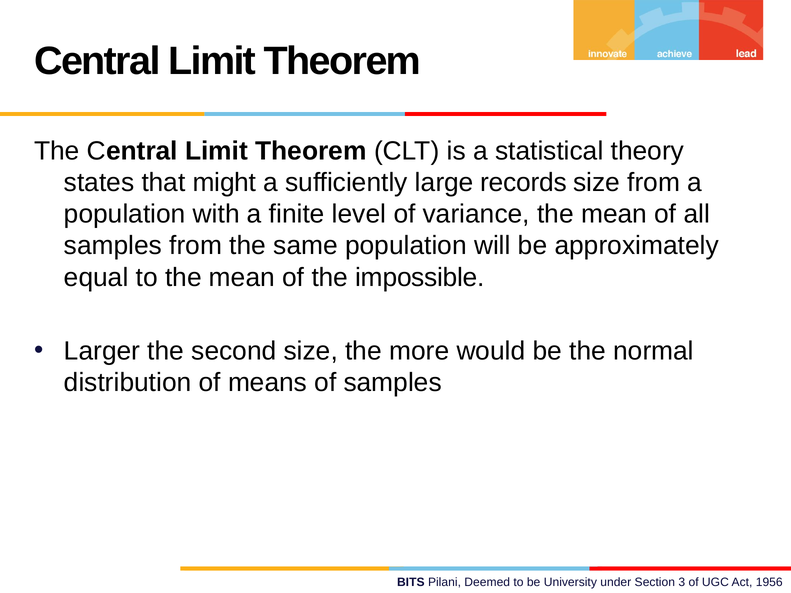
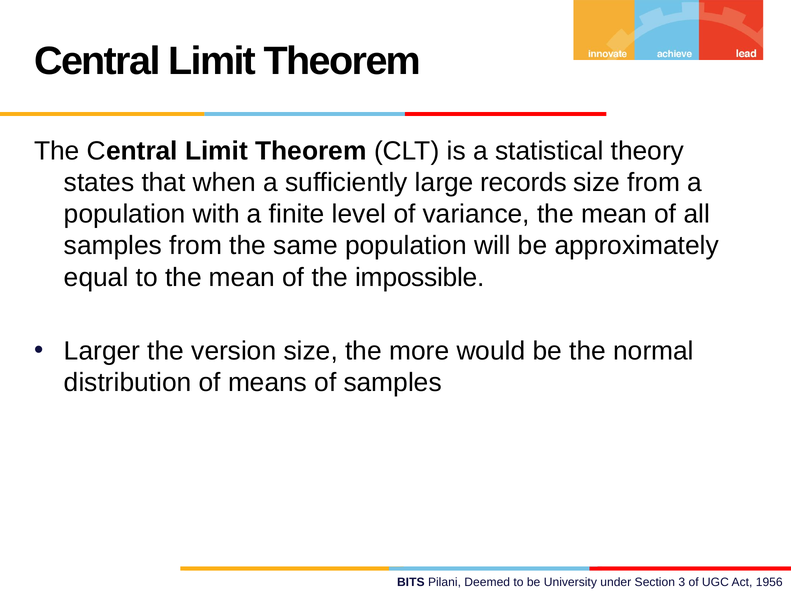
might: might -> when
second: second -> version
